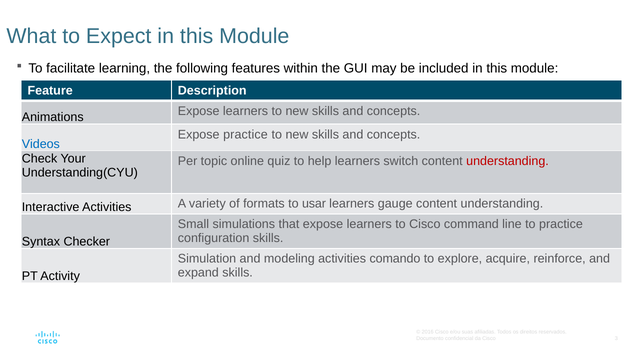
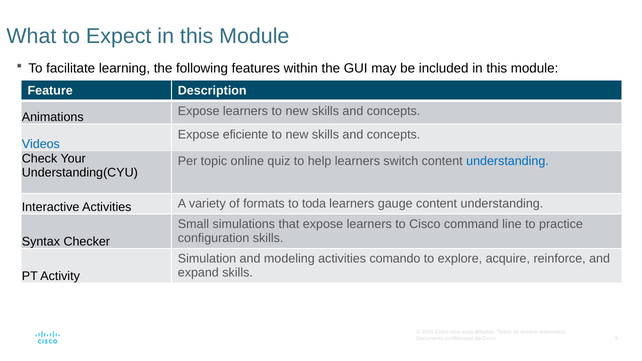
Expose practice: practice -> eficiente
understanding at (507, 161) colour: red -> blue
usar: usar -> toda
